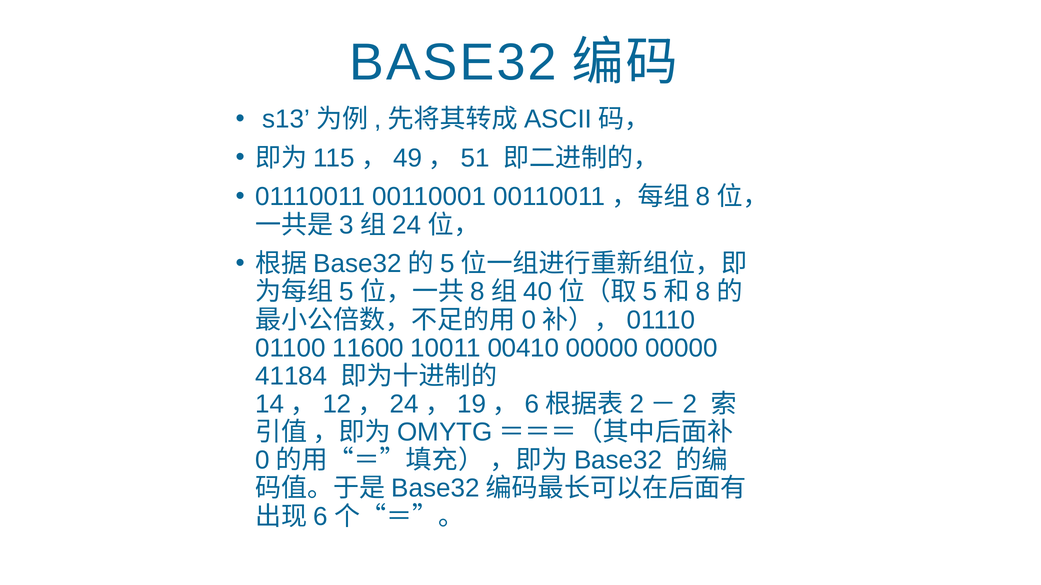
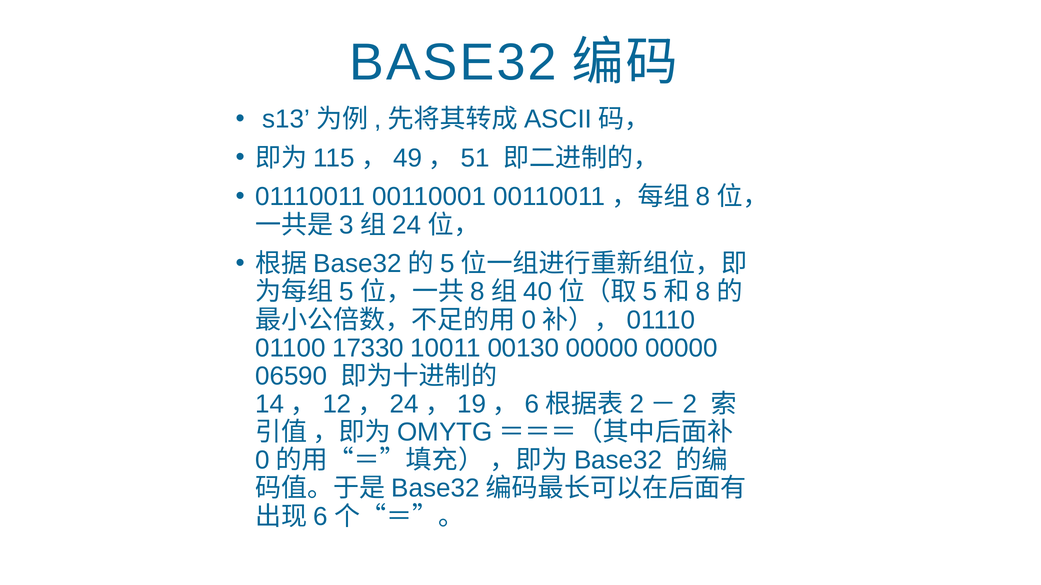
11600: 11600 -> 17330
00410: 00410 -> 00130
41184: 41184 -> 06590
